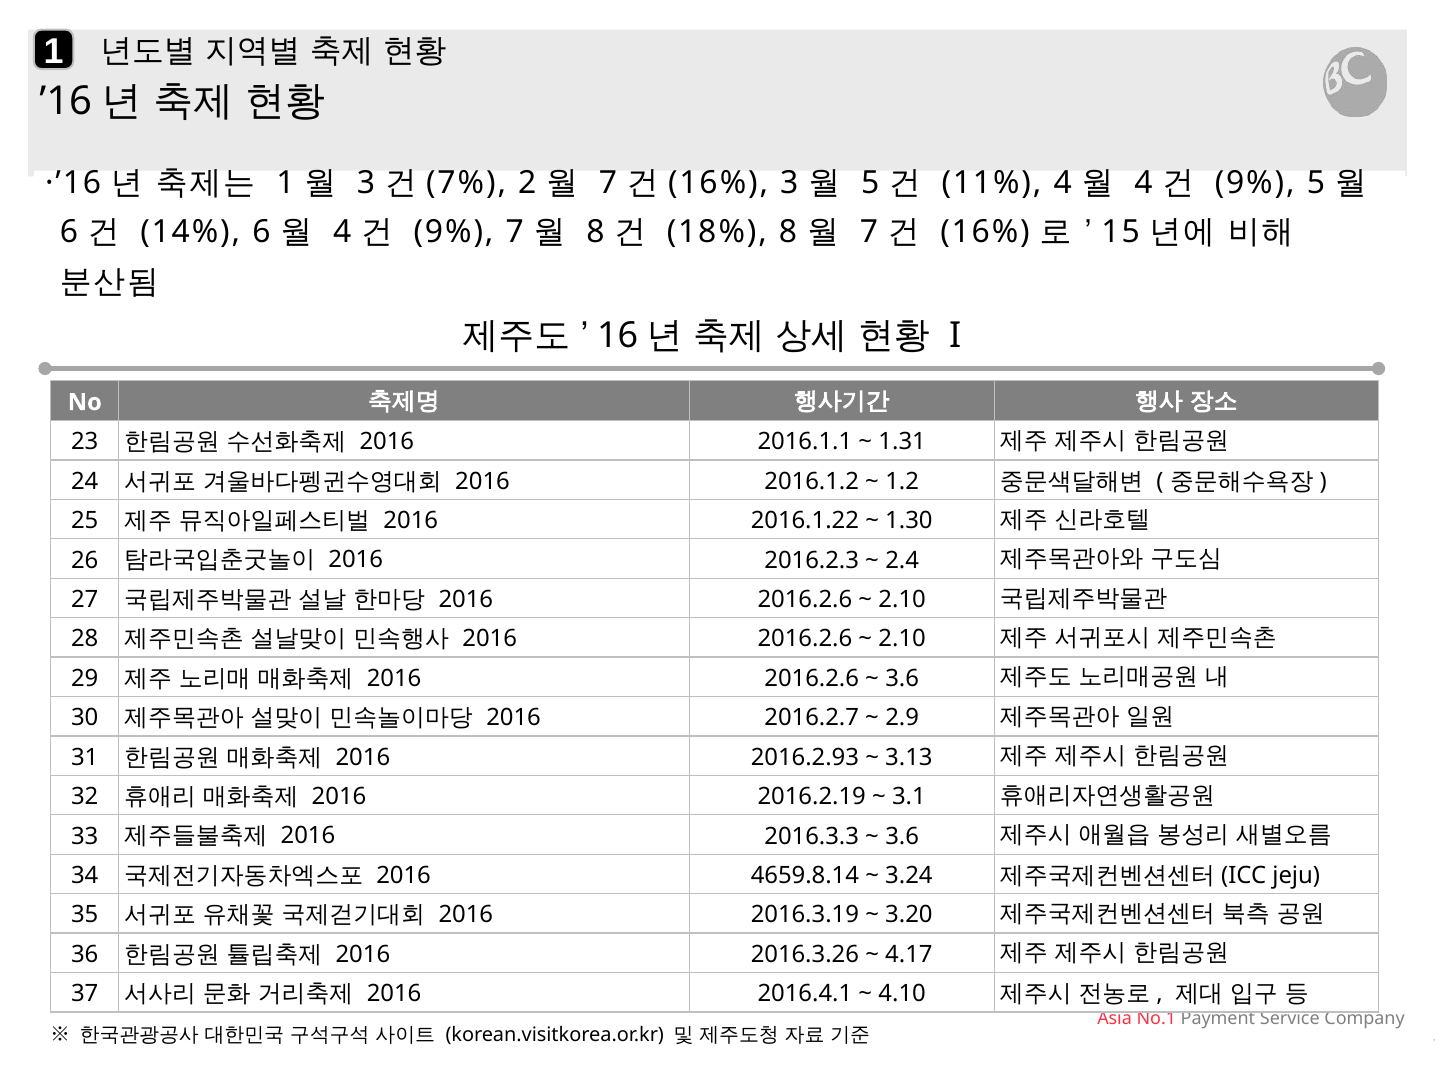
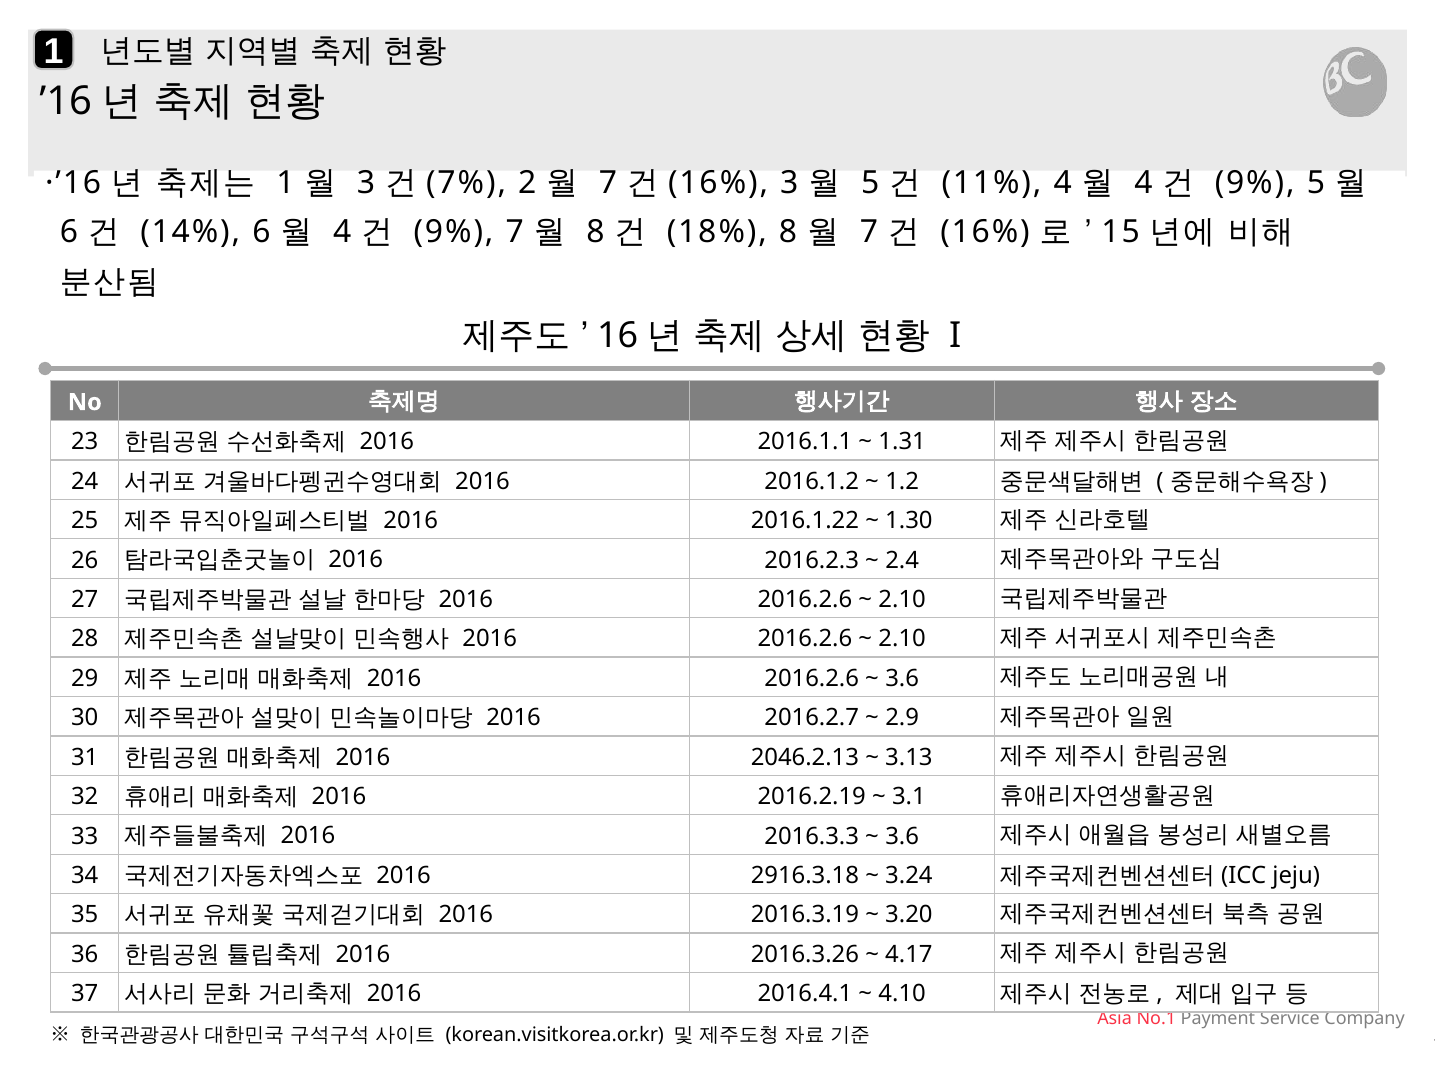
2016.2.93: 2016.2.93 -> 2046.2.13
4659.8.14: 4659.8.14 -> 2916.3.18
